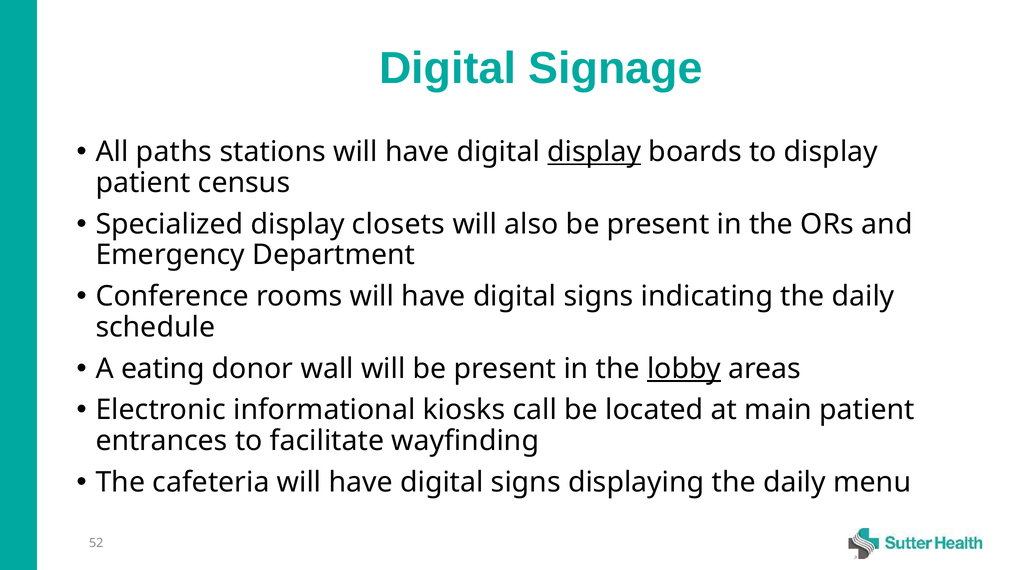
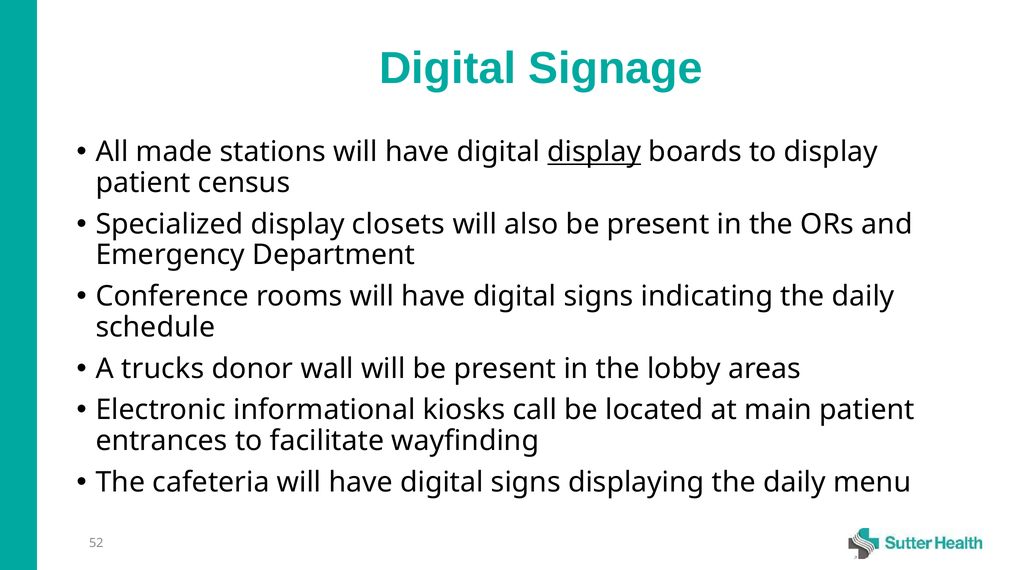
paths: paths -> made
eating: eating -> trucks
lobby underline: present -> none
